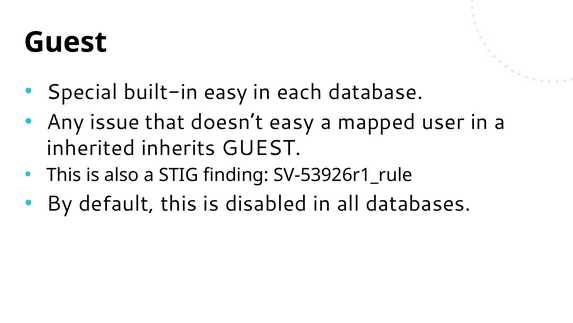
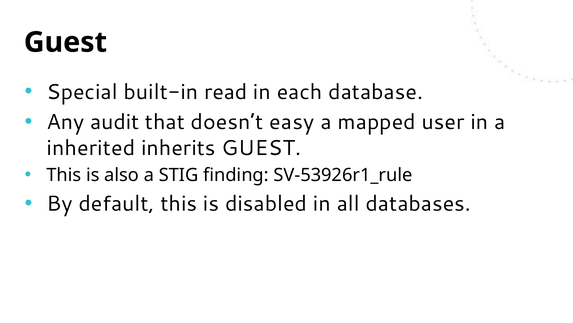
built-in easy: easy -> read
issue: issue -> audit
